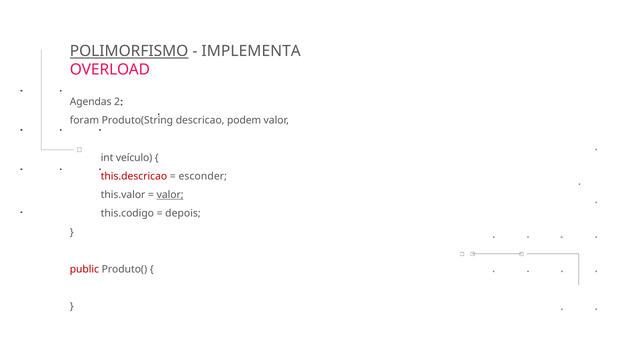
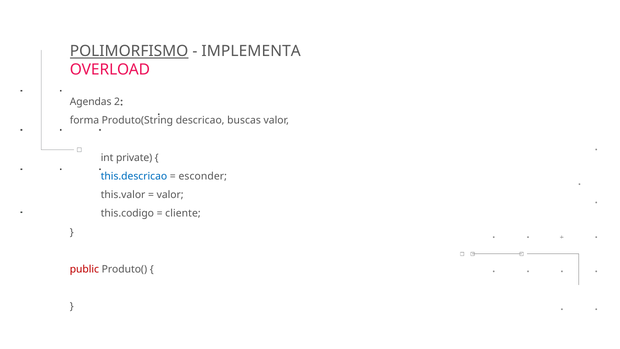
foram: foram -> forma
podem: podem -> buscas
veículo: veículo -> private
this.descricao colour: red -> blue
valor at (170, 195) underline: present -> none
depois: depois -> cliente
